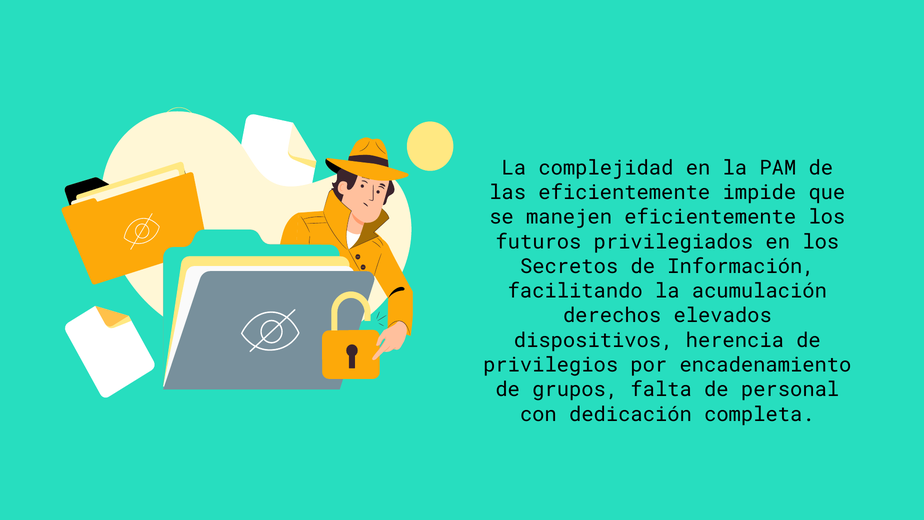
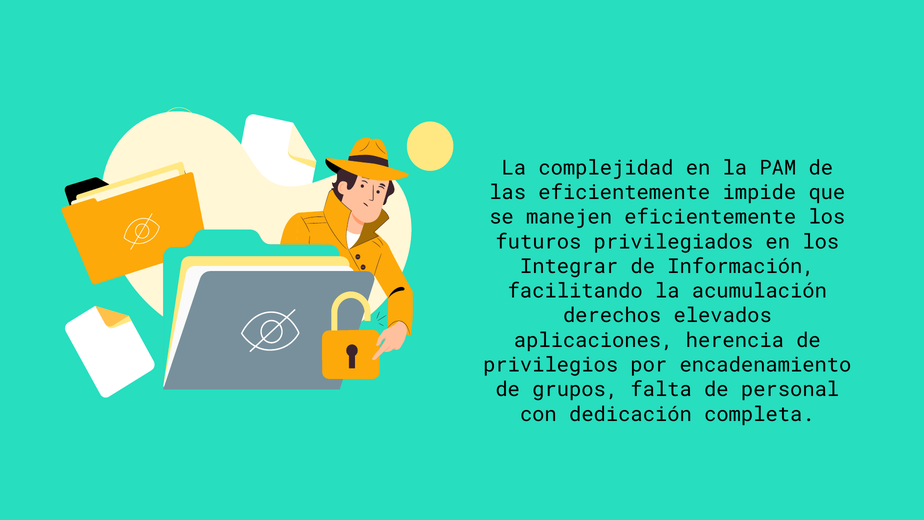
Secretos: Secretos -> Integrar
dispositivos: dispositivos -> aplicaciones
